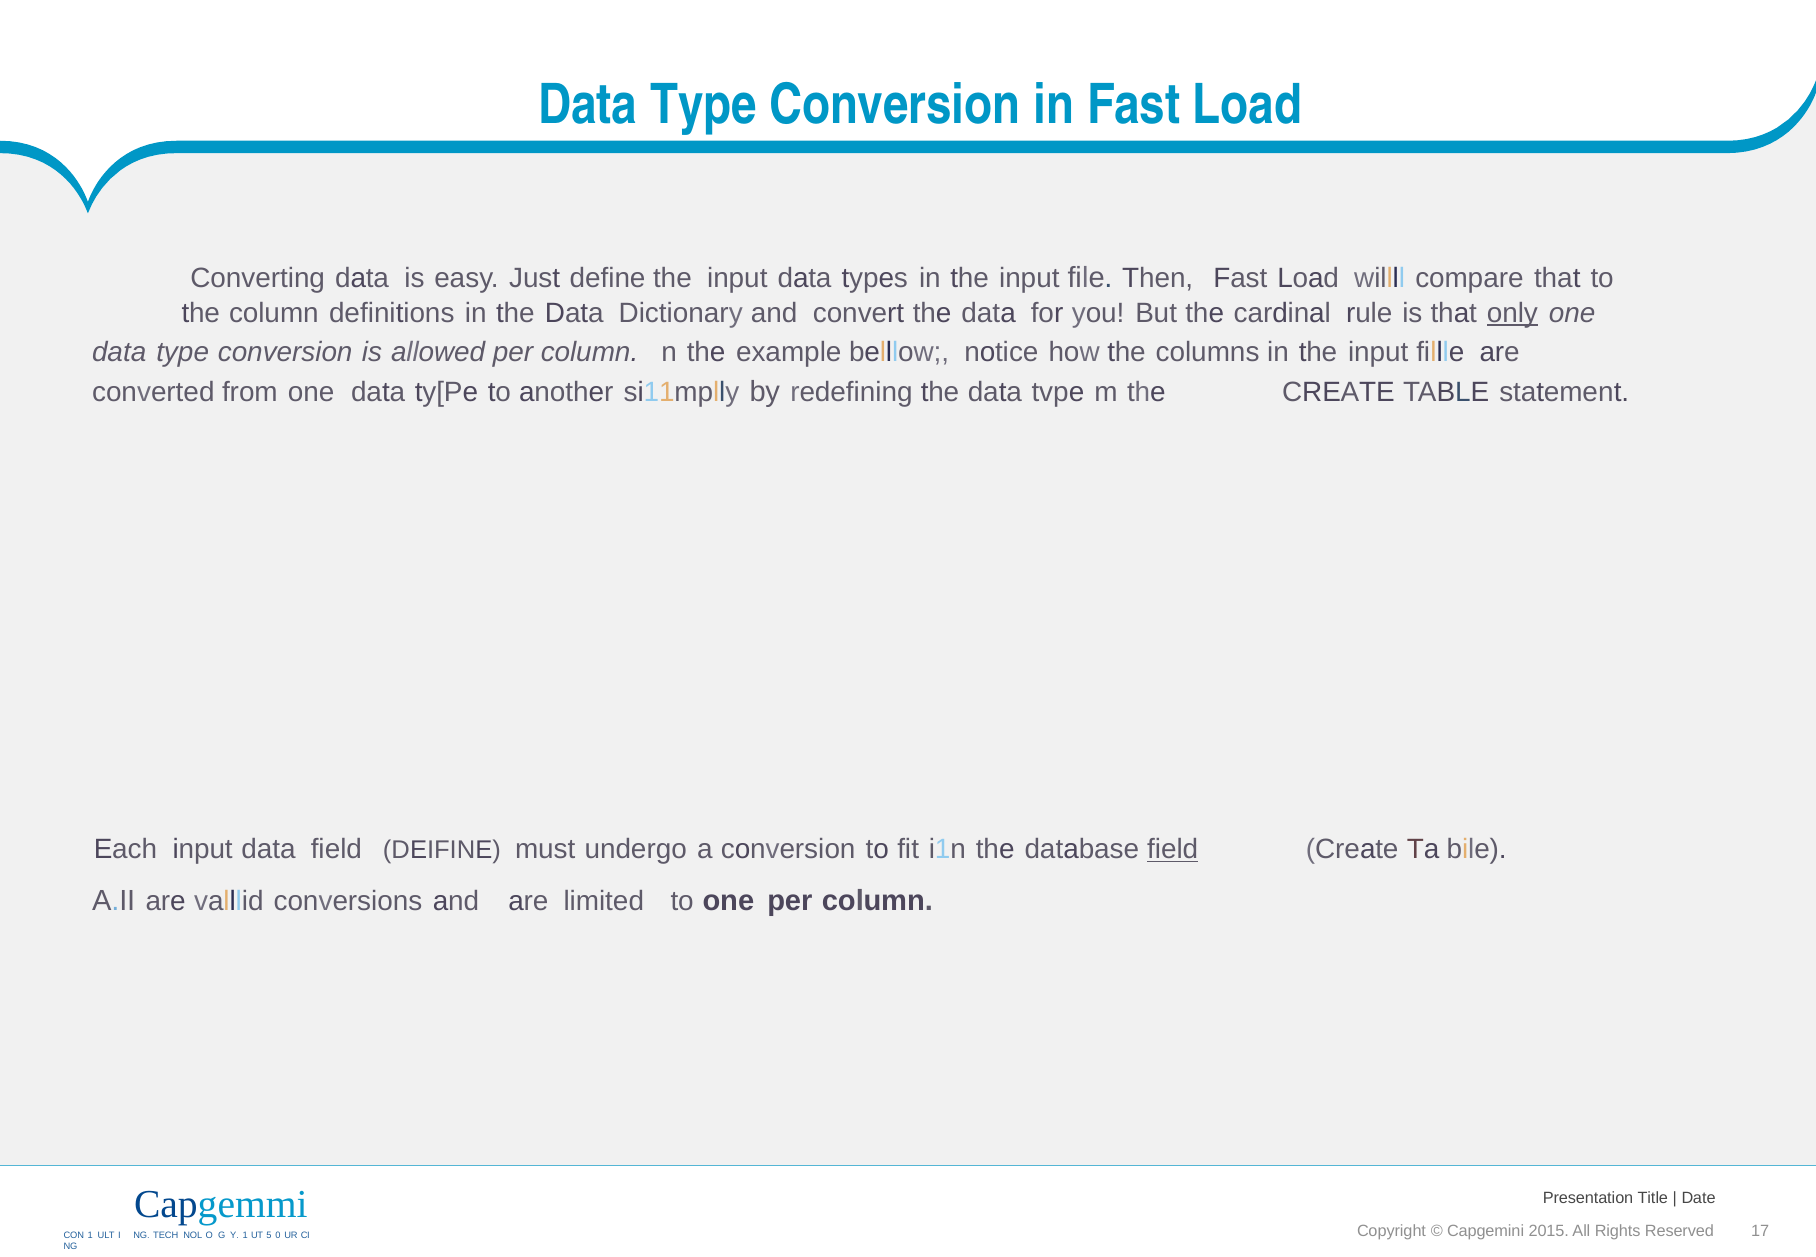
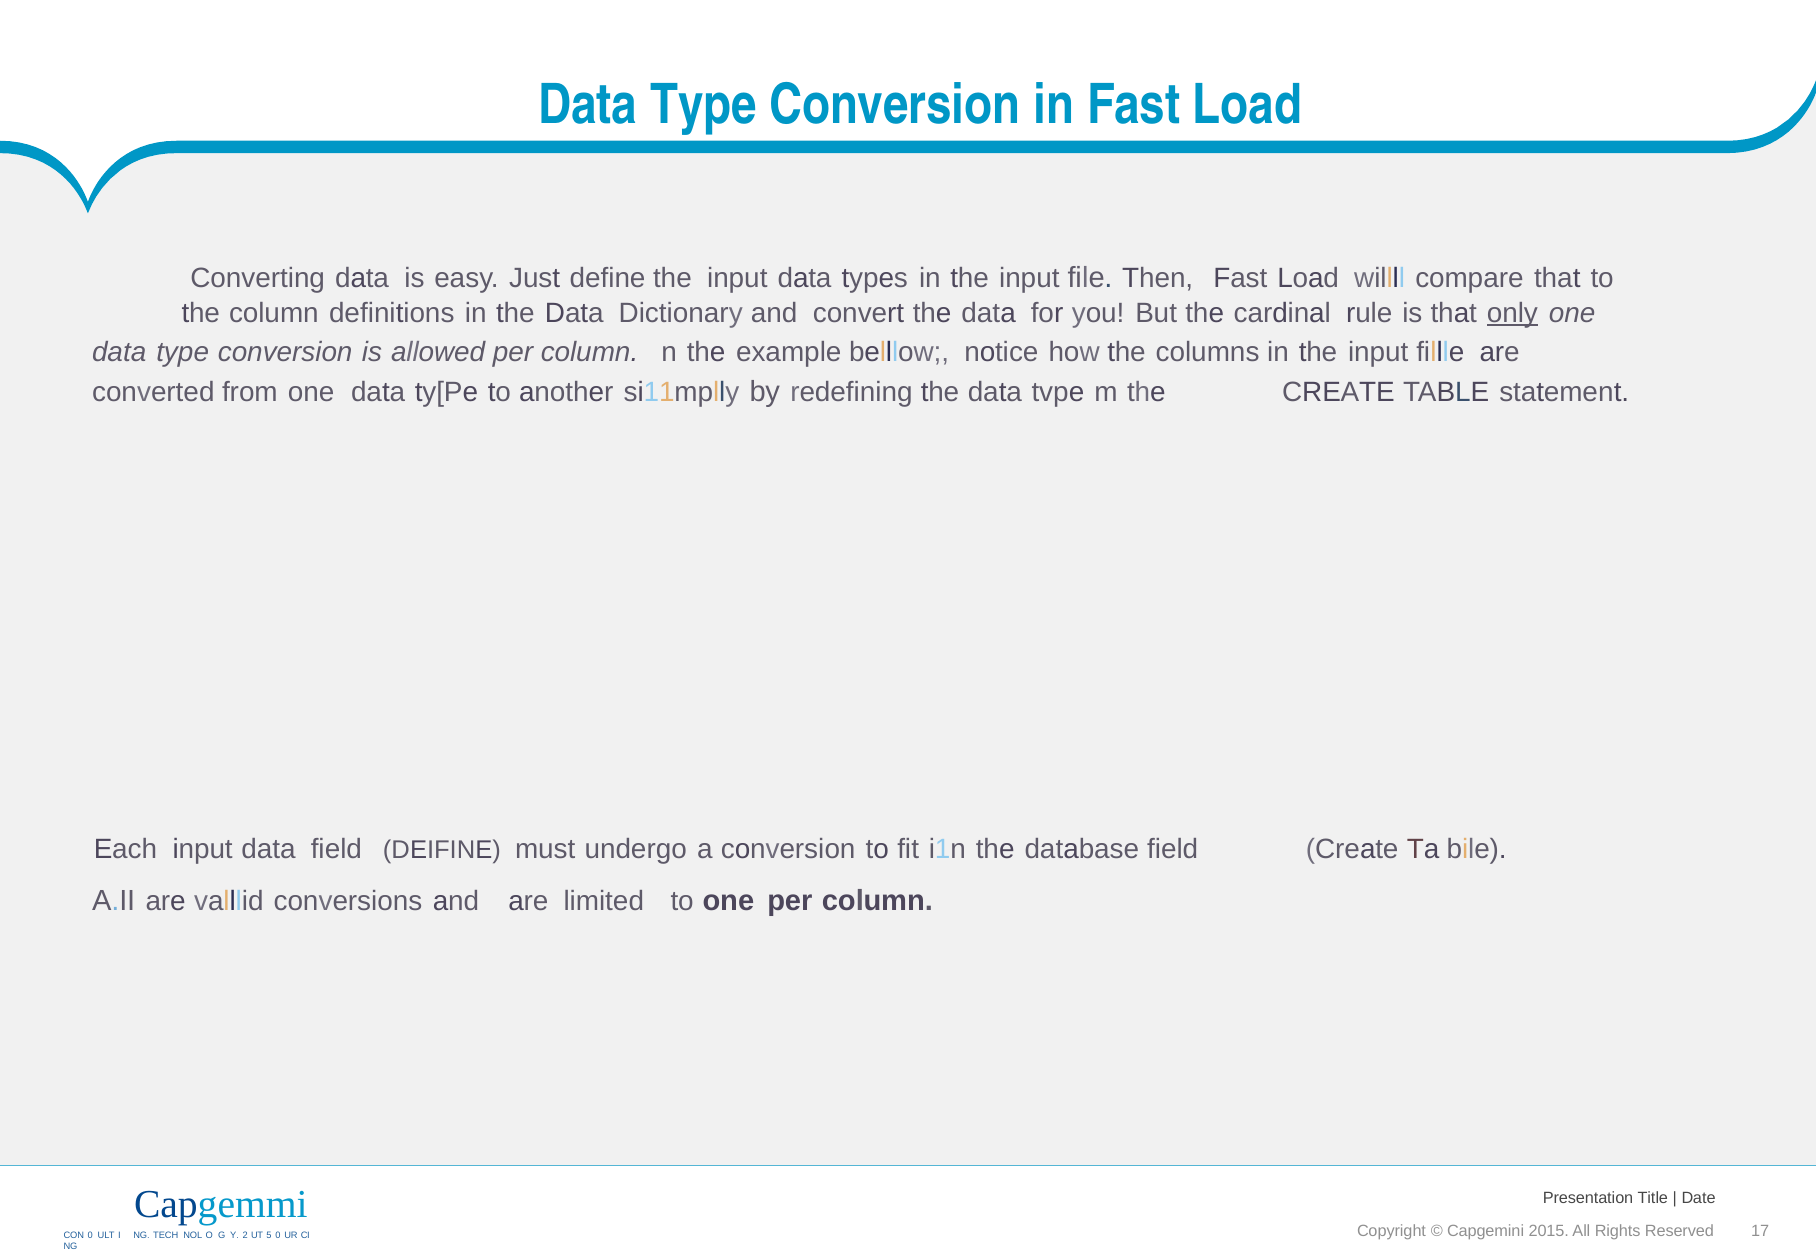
field at (1173, 850) underline: present -> none
CON 1: 1 -> 0
Y 1: 1 -> 2
